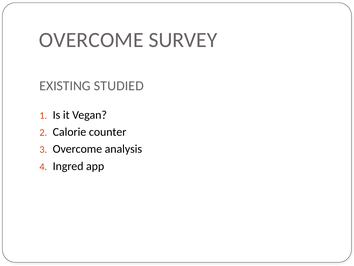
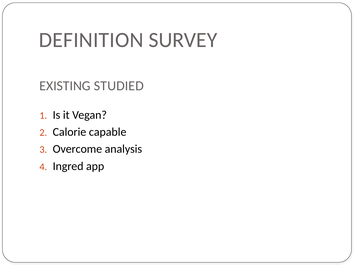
OVERCOME at (91, 40): OVERCOME -> DEFINITION
counter: counter -> capable
